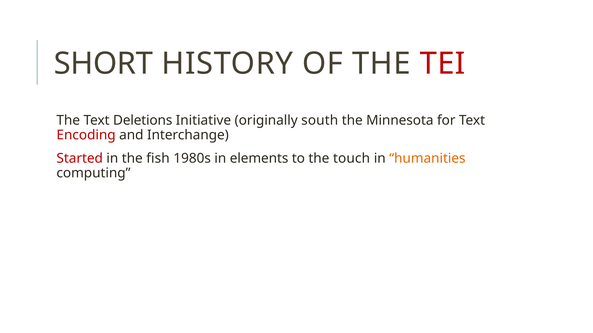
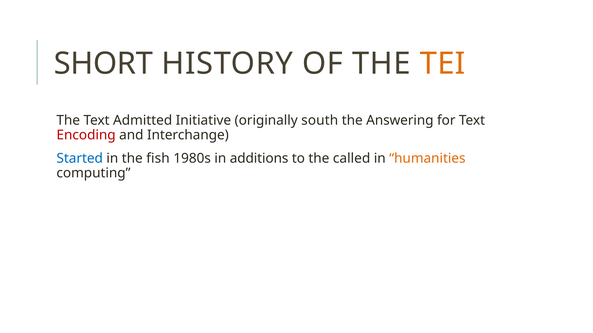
TEI colour: red -> orange
Deletions: Deletions -> Admitted
Minnesota: Minnesota -> Answering
Started colour: red -> blue
elements: elements -> additions
touch: touch -> called
